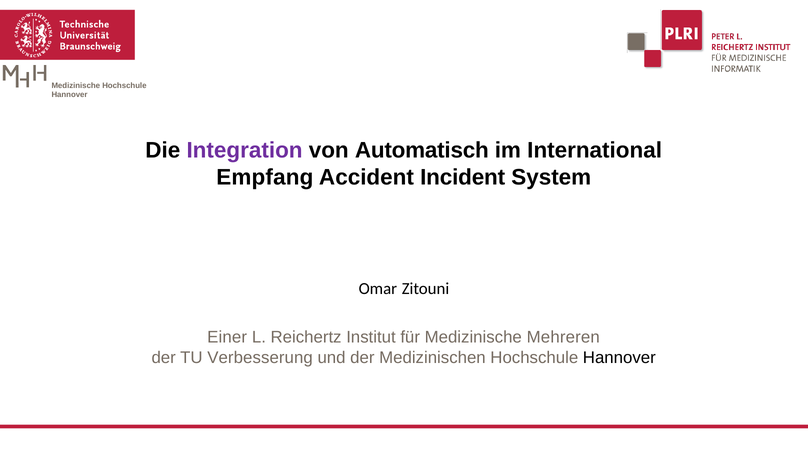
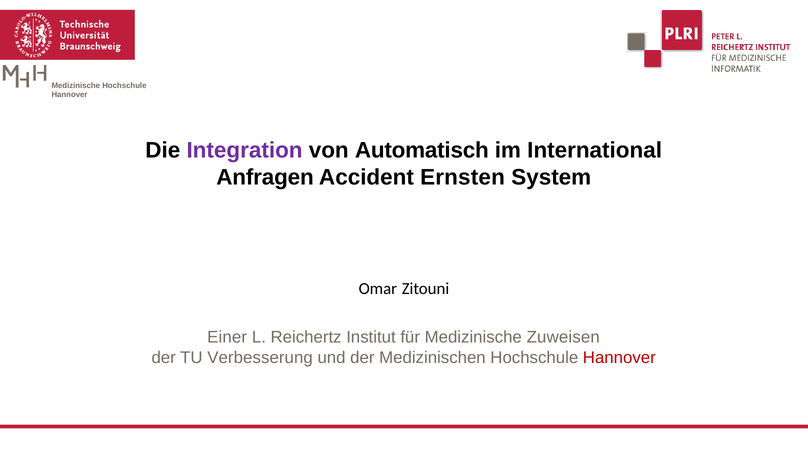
Empfang: Empfang -> Anfragen
Incident: Incident -> Ernsten
Mehreren: Mehreren -> Zuweisen
Hannover at (619, 357) colour: black -> red
